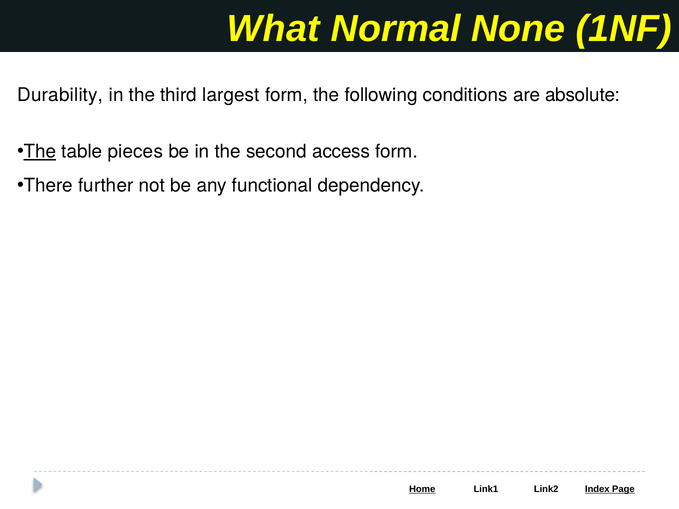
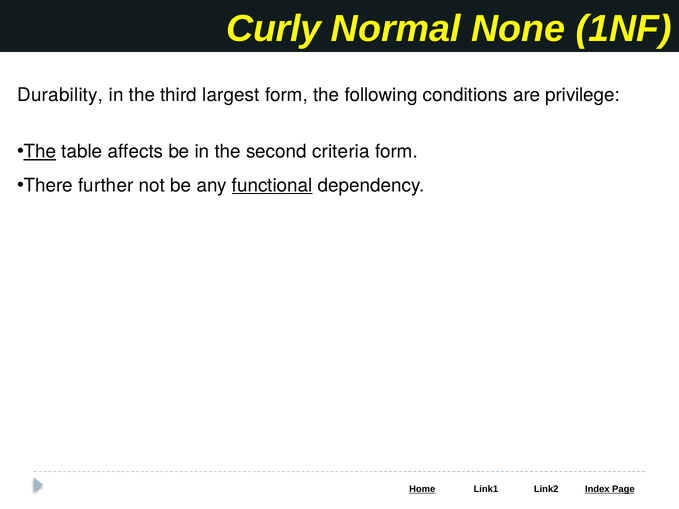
What: What -> Curly
absolute: absolute -> privilege
pieces: pieces -> affects
access: access -> criteria
functional underline: none -> present
